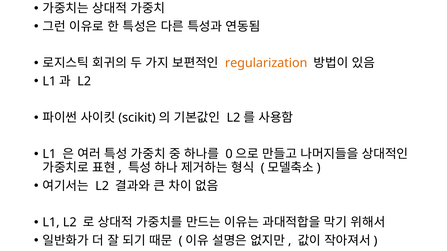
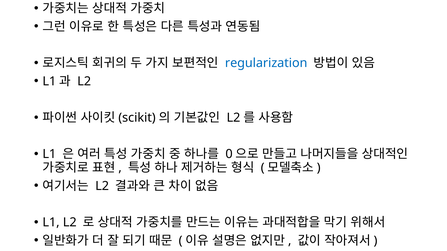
regularization colour: orange -> blue
